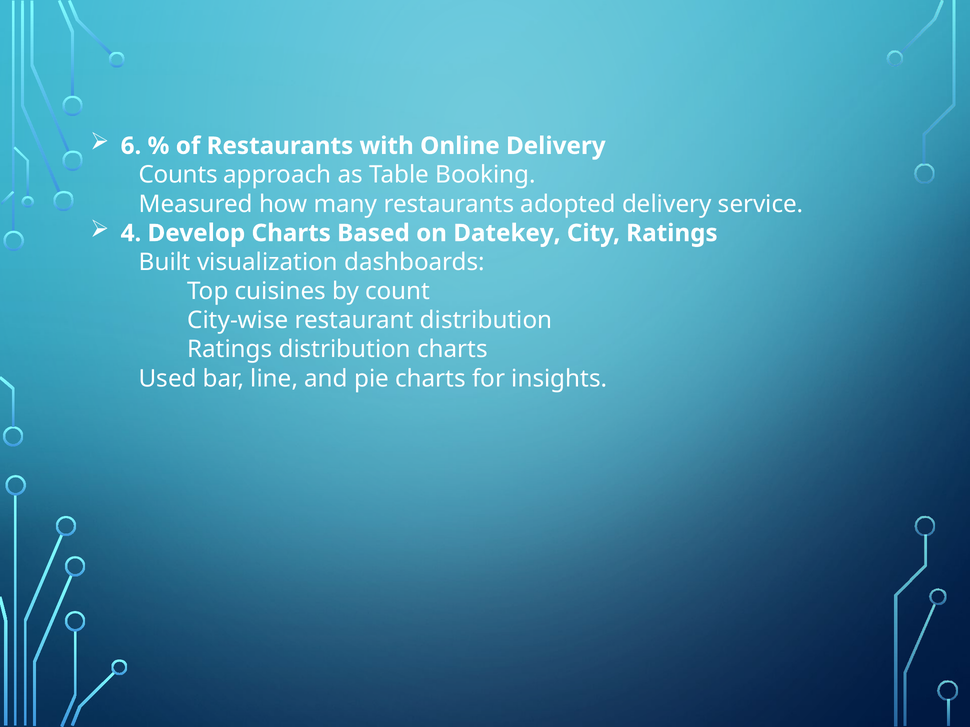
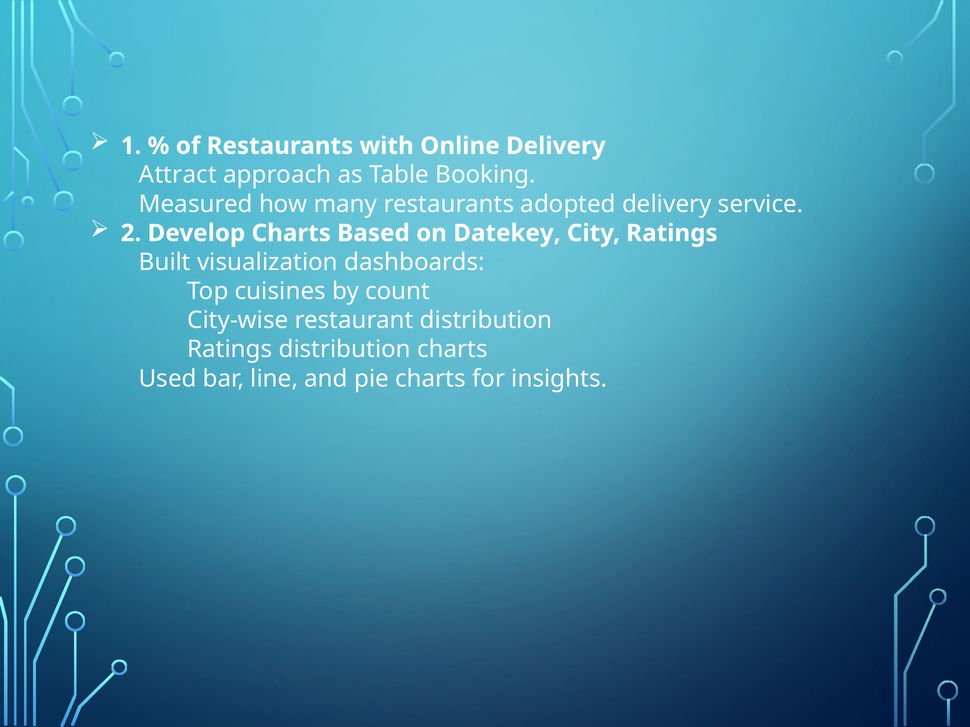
6: 6 -> 1
Counts: Counts -> Attract
4: 4 -> 2
